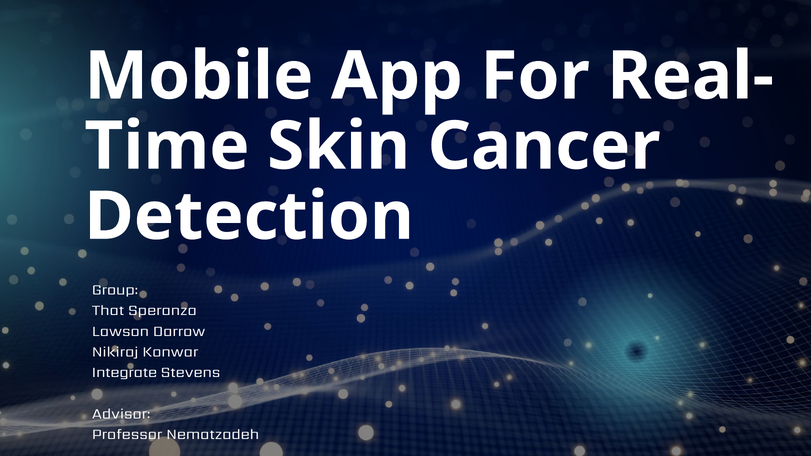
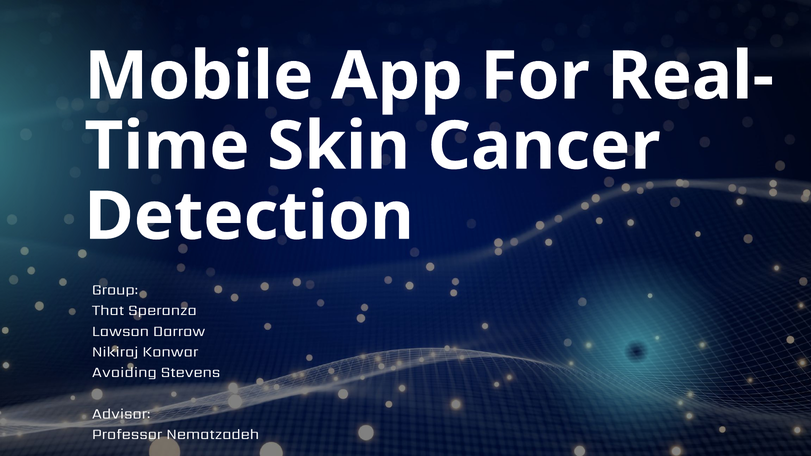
Integrate: Integrate -> Avoiding
